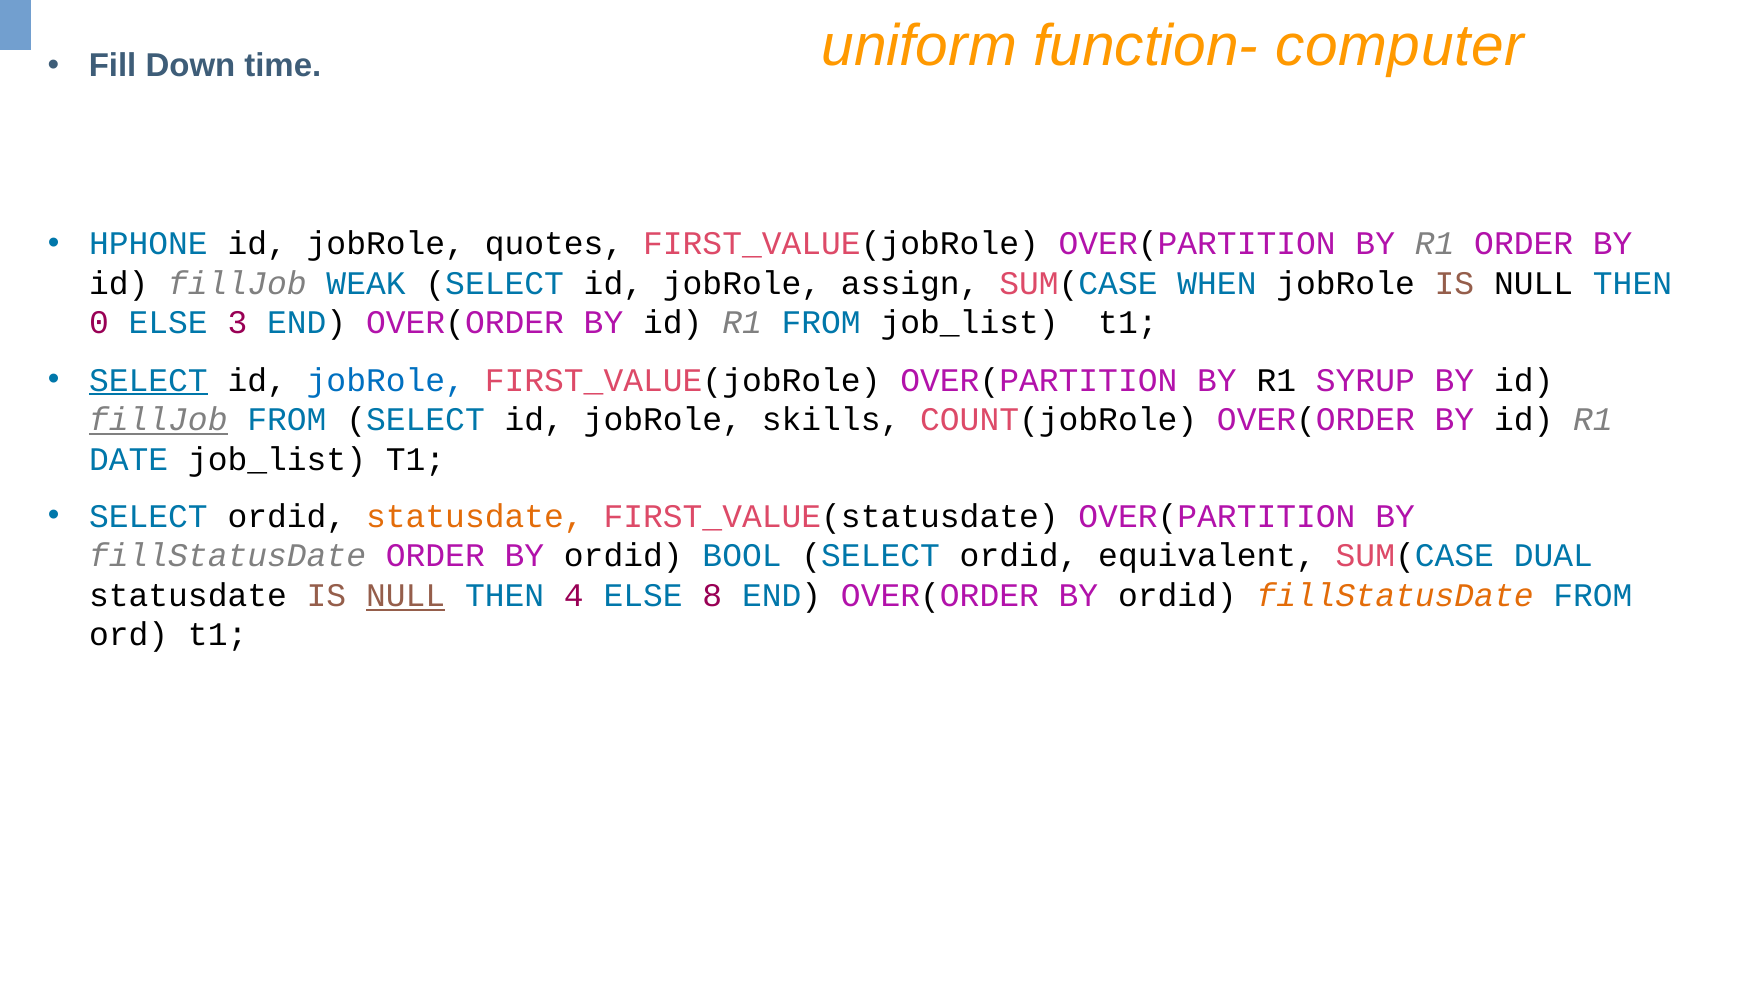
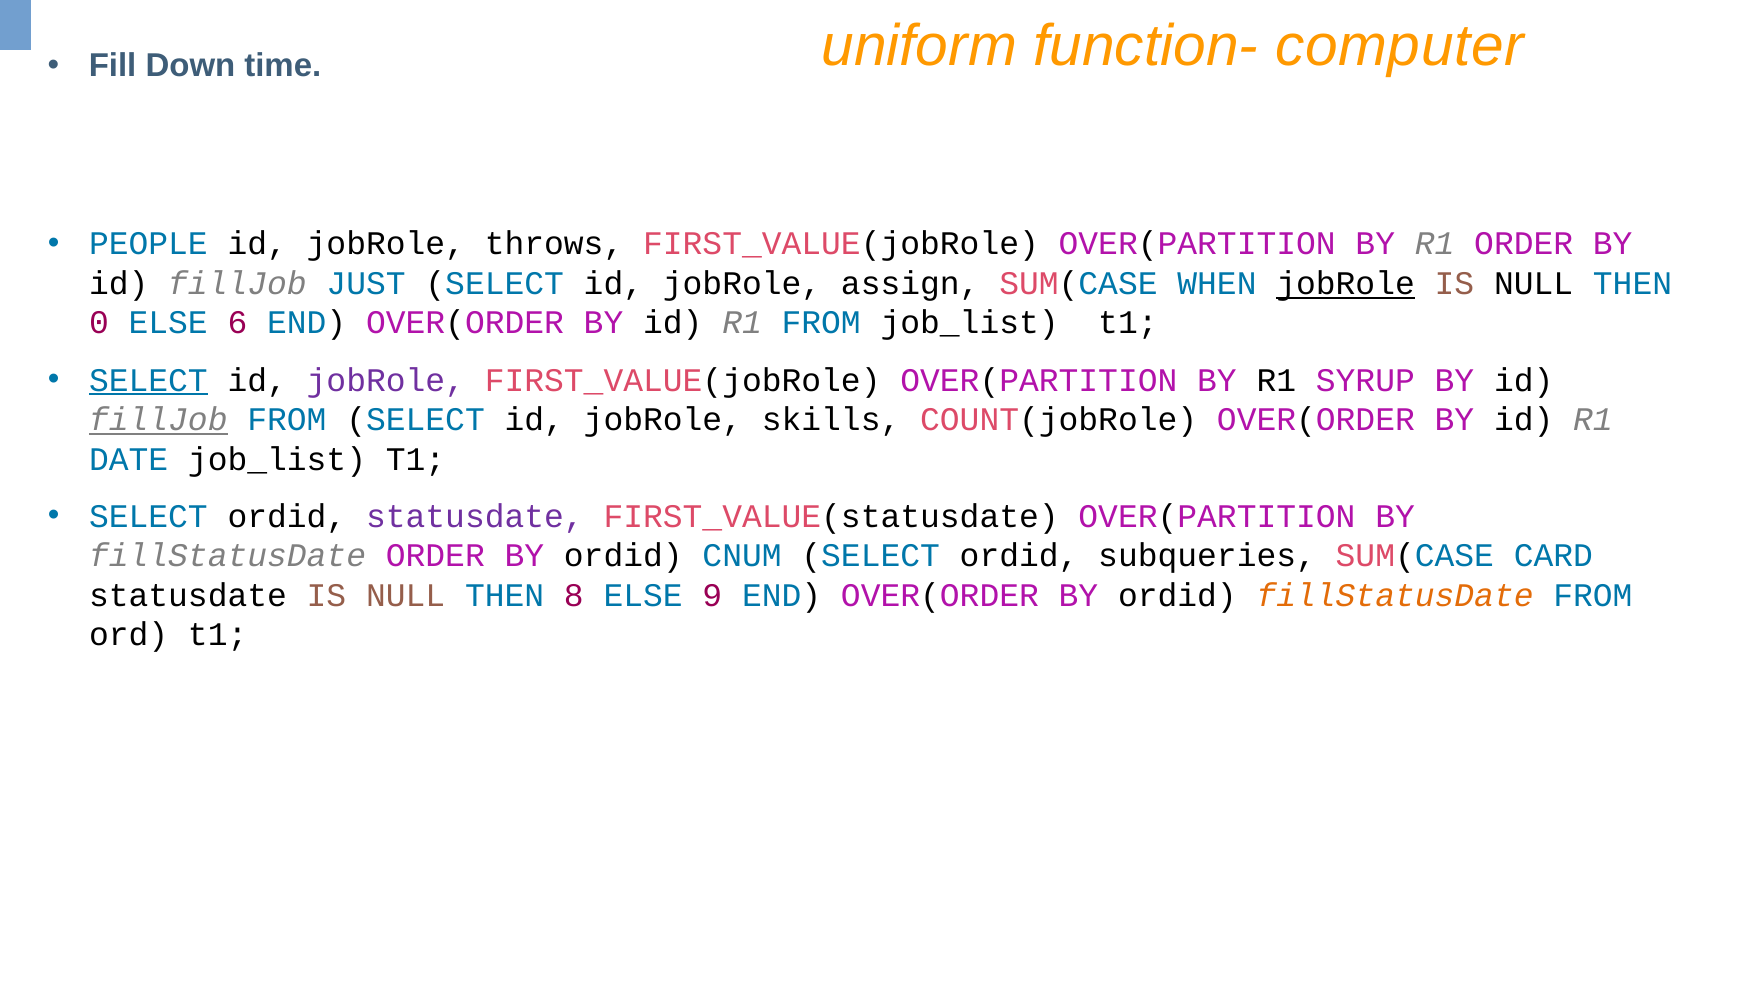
HPHONE: HPHONE -> PEOPLE
quotes: quotes -> throws
WEAK: WEAK -> JUST
jobRole at (1346, 284) underline: none -> present
3: 3 -> 6
jobRole at (386, 380) colour: blue -> purple
statusdate at (475, 517) colour: orange -> purple
BOOL: BOOL -> CNUM
equivalent: equivalent -> subqueries
DUAL: DUAL -> CARD
NULL at (406, 596) underline: present -> none
4: 4 -> 8
8: 8 -> 9
